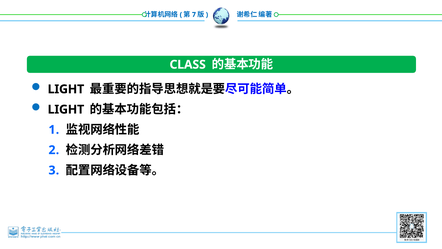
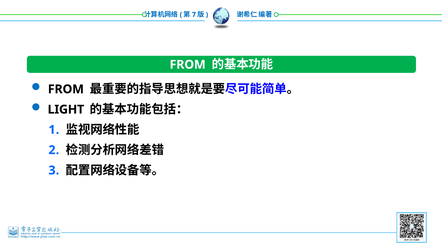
CLASS at (188, 65): CLASS -> FROM
LIGHT at (66, 89): LIGHT -> FROM
